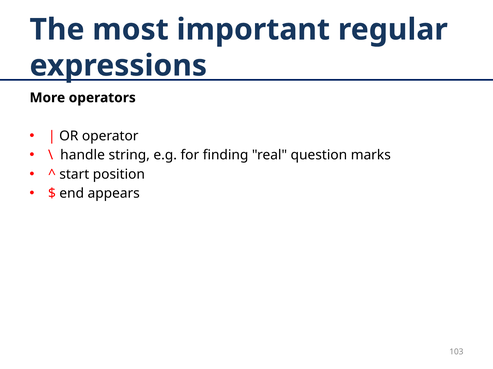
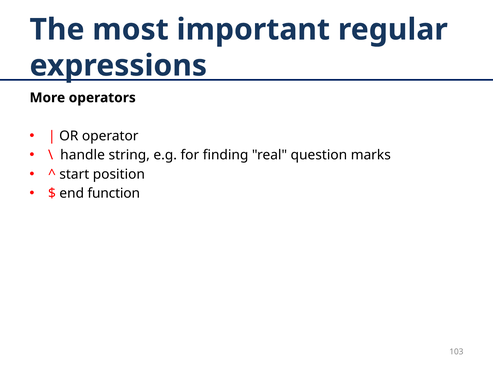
appears: appears -> function
